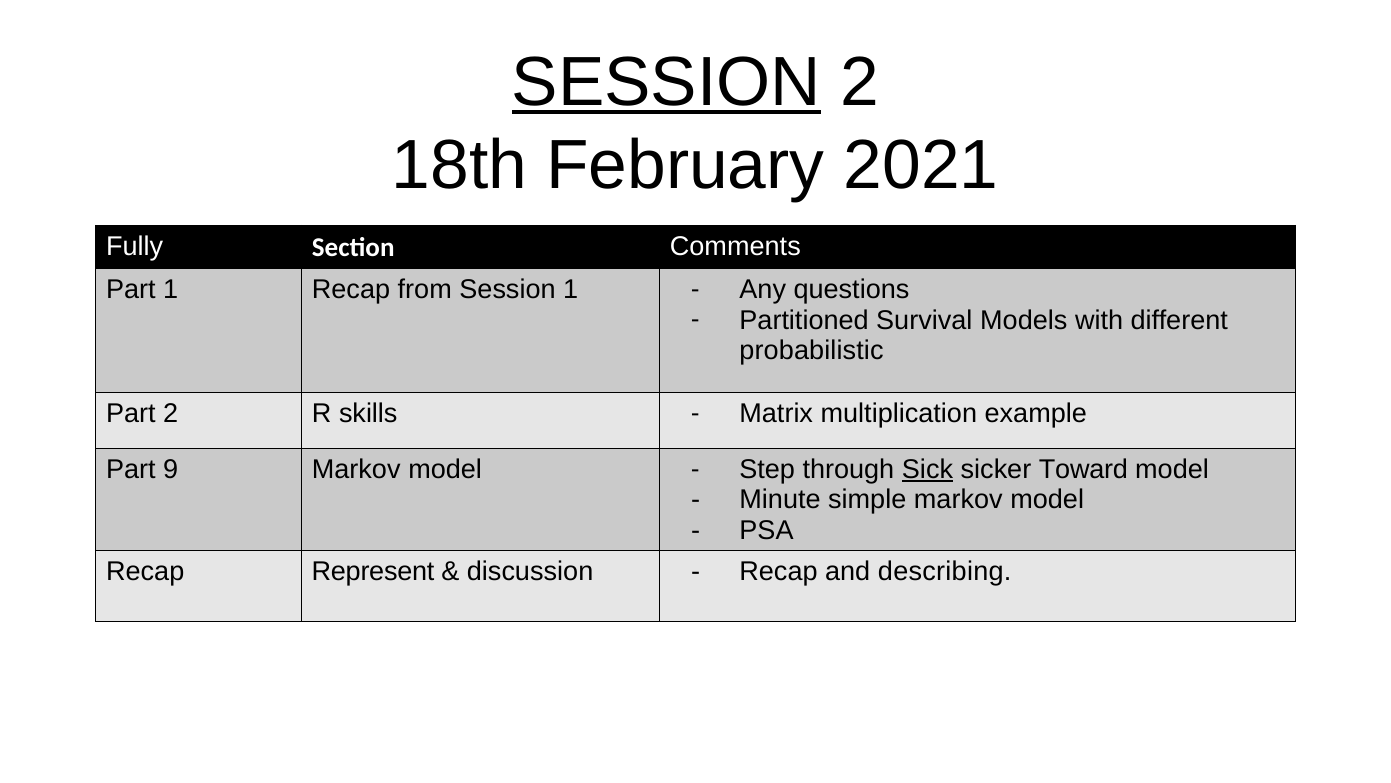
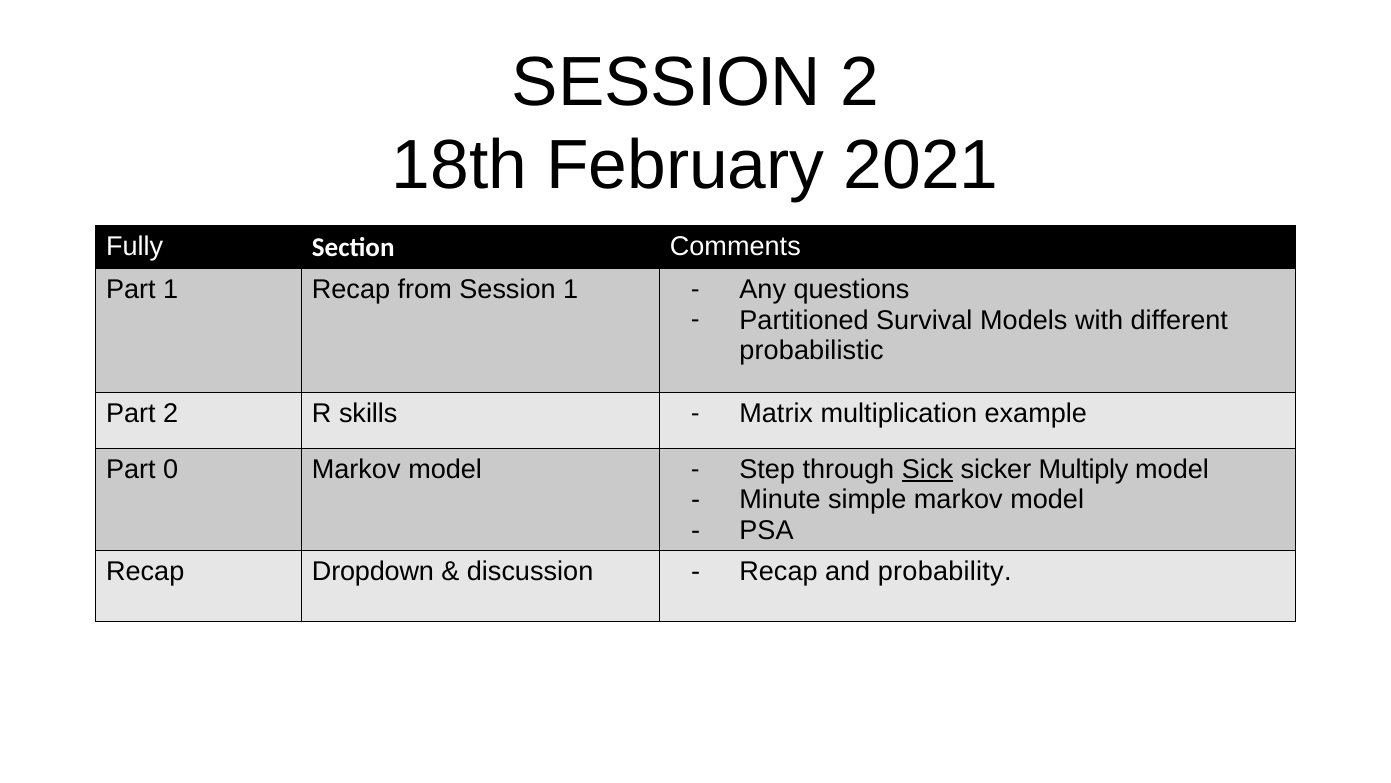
SESSION at (666, 82) underline: present -> none
9: 9 -> 0
Toward: Toward -> Multiply
Represent: Represent -> Dropdown
describing: describing -> probability
